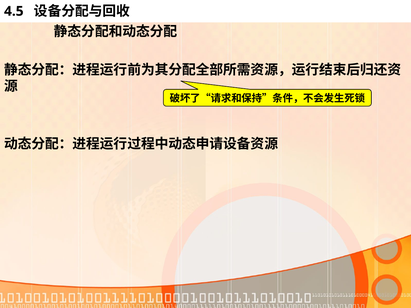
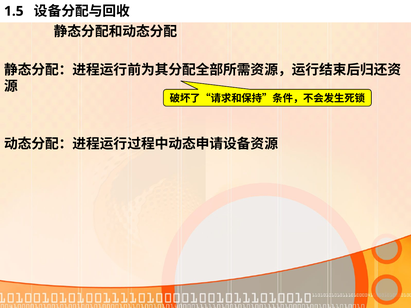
4.5: 4.5 -> 1.5
